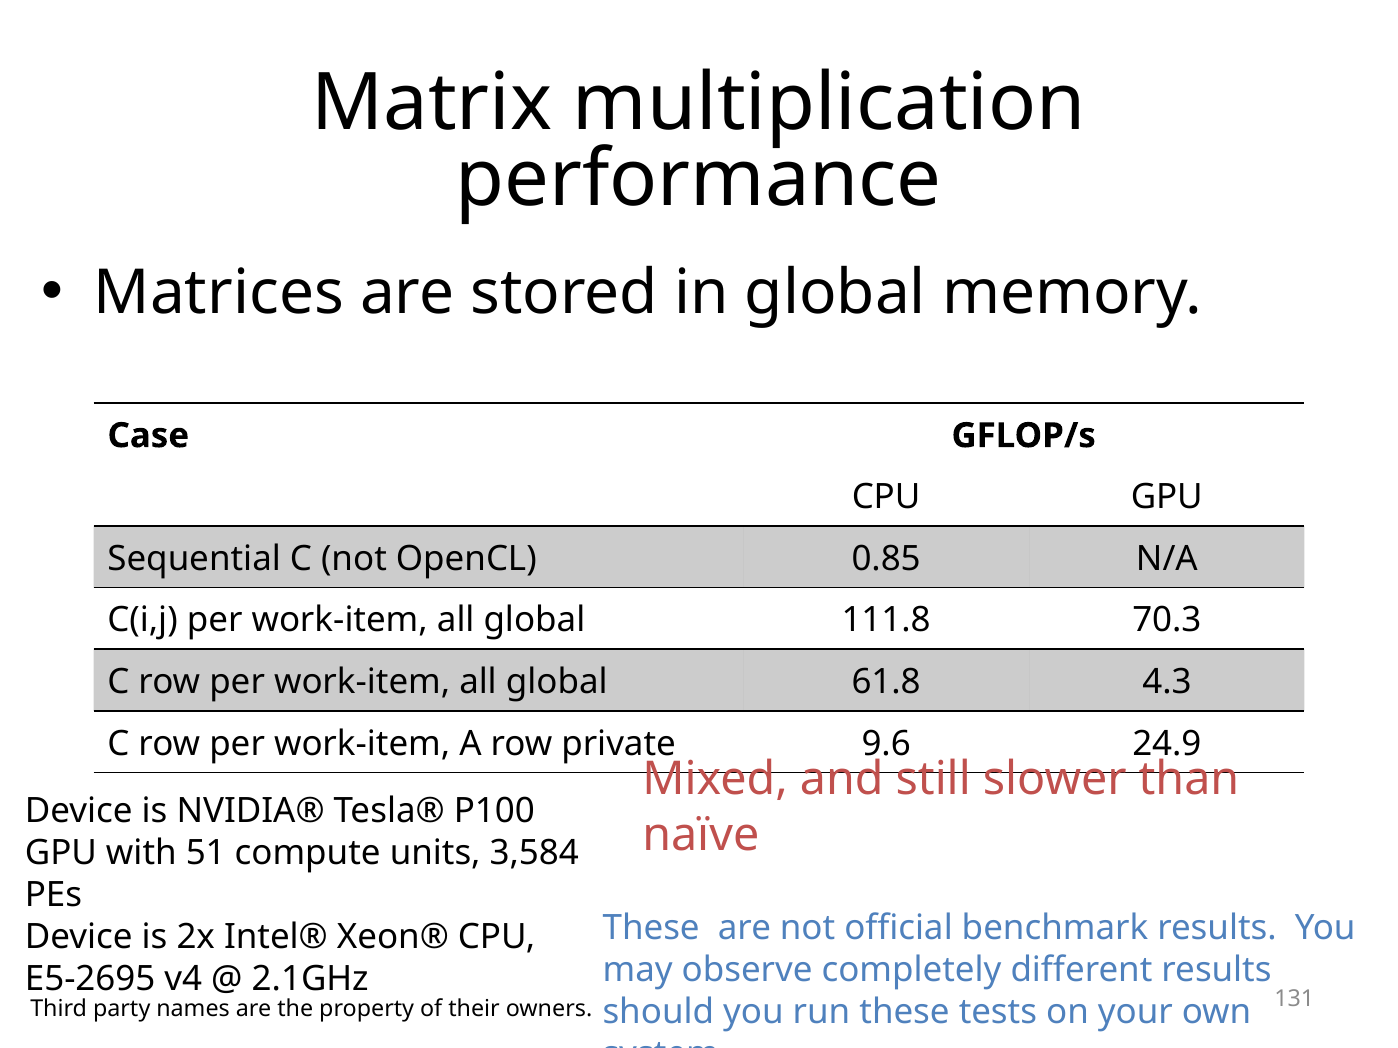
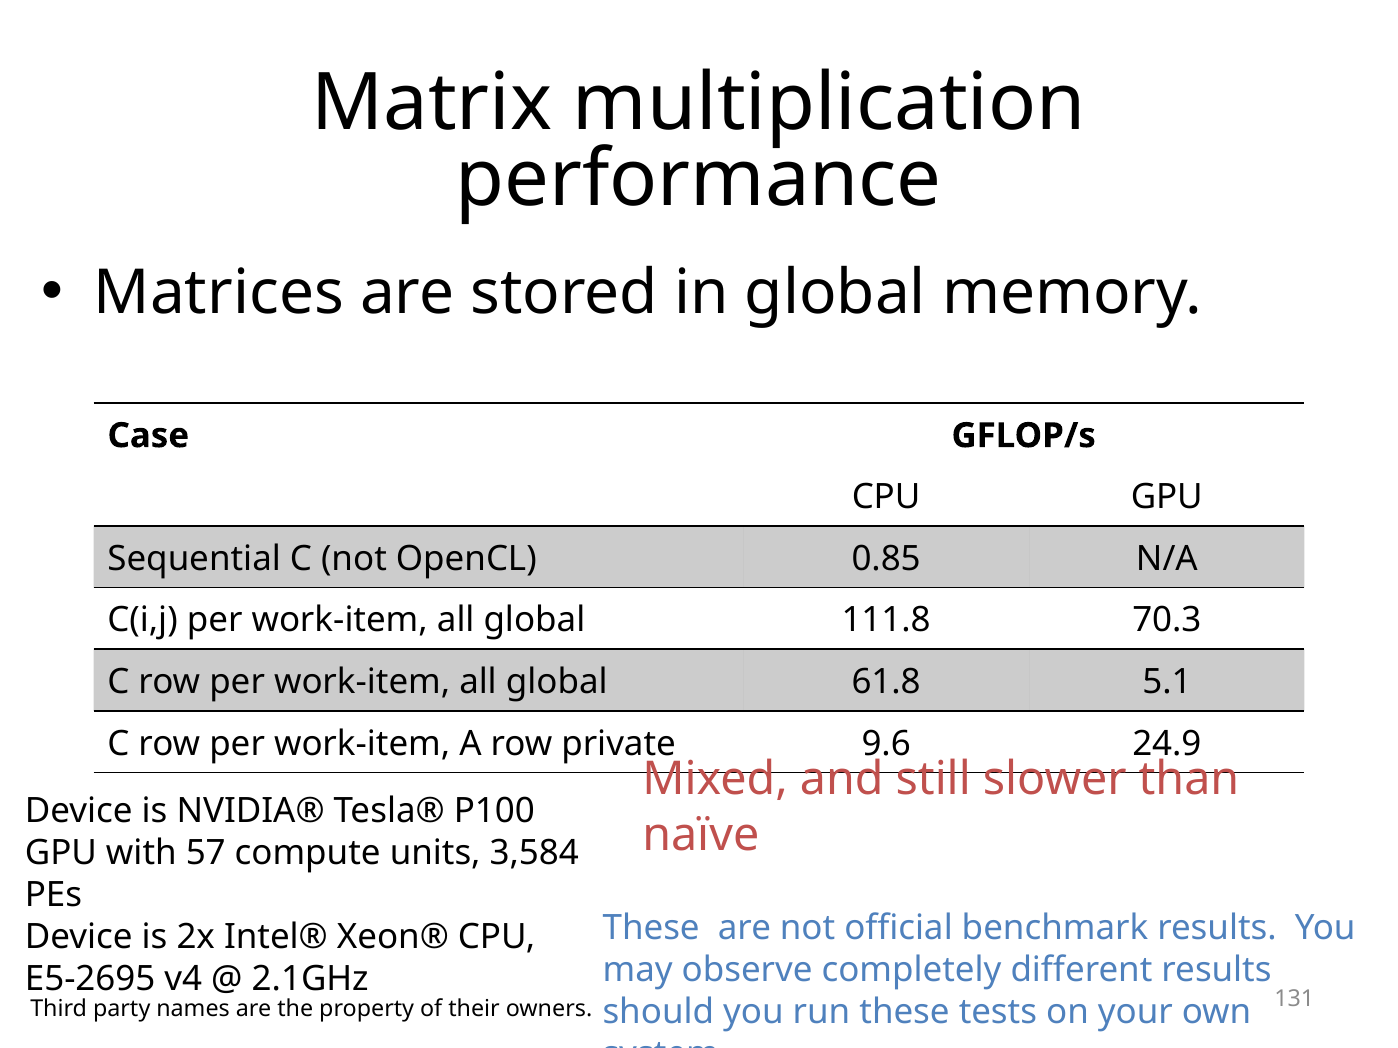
4.3: 4.3 -> 5.1
51: 51 -> 57
